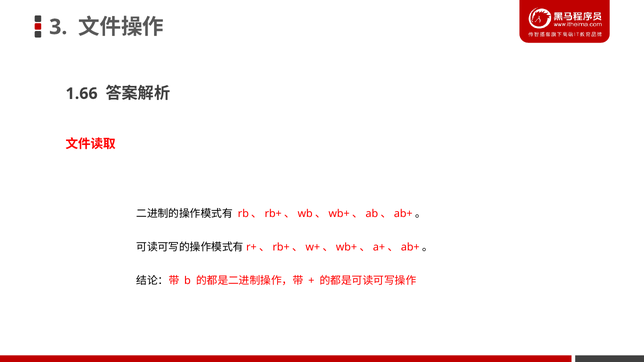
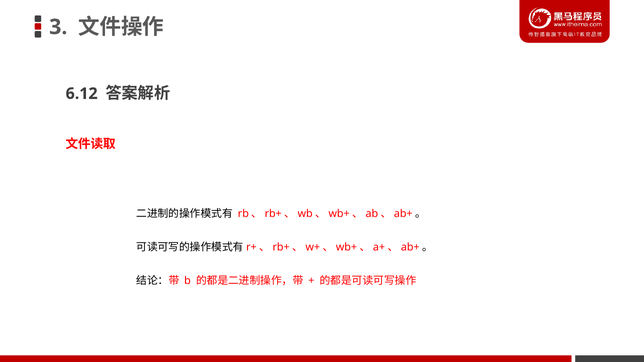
1.66: 1.66 -> 6.12
